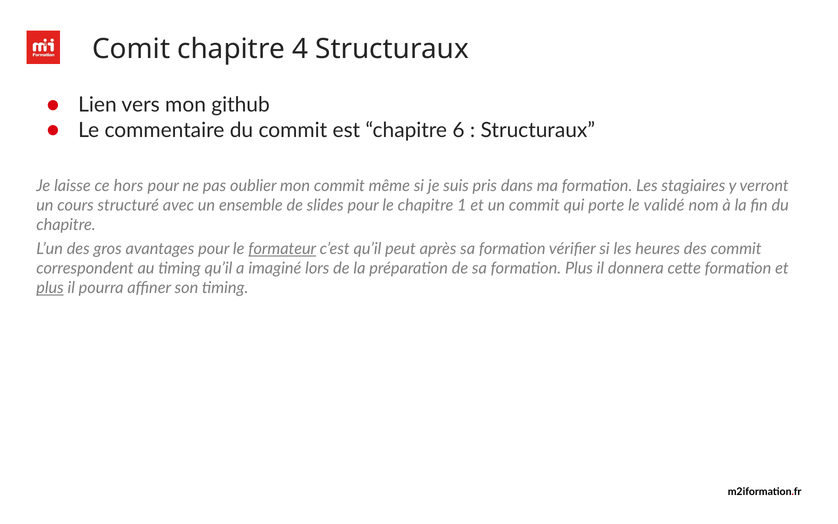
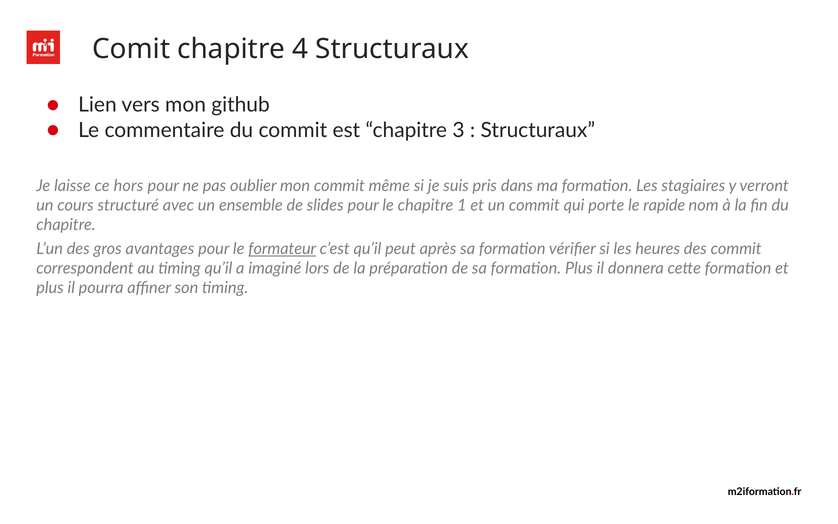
6: 6 -> 3
validé: validé -> rapide
plus at (50, 288) underline: present -> none
